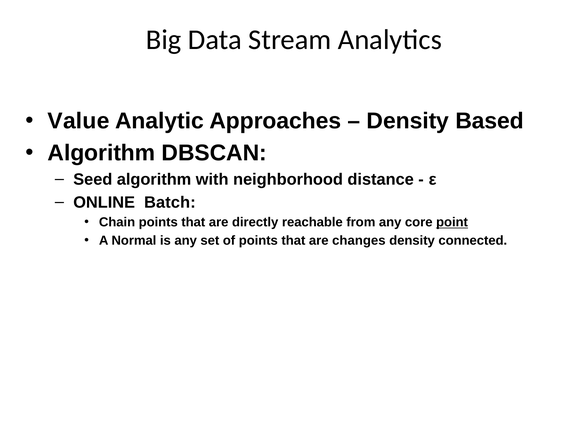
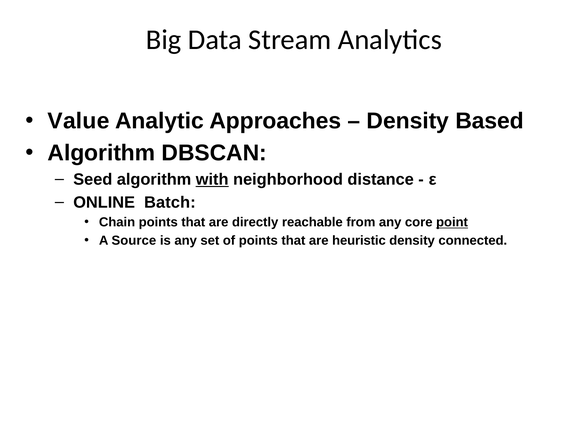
with underline: none -> present
Normal: Normal -> Source
changes: changes -> heuristic
